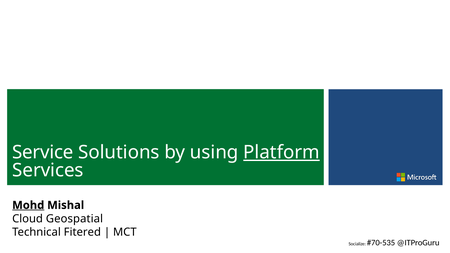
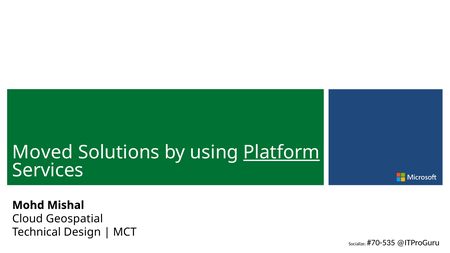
Service: Service -> Moved
Mohd underline: present -> none
Fitered: Fitered -> Design
